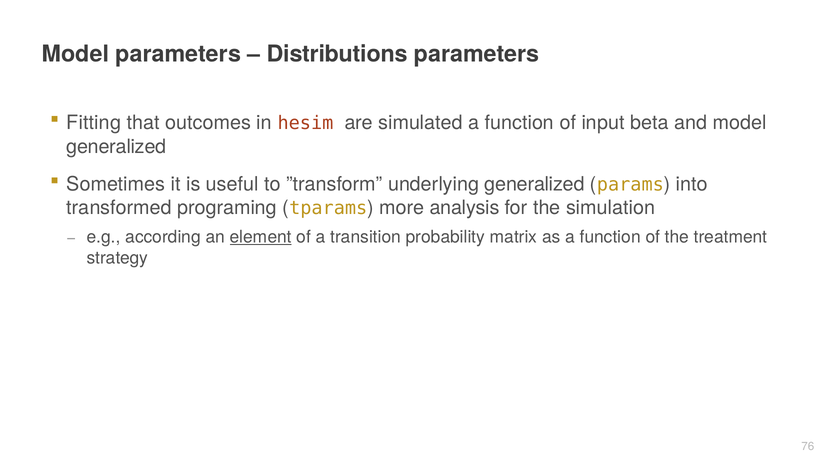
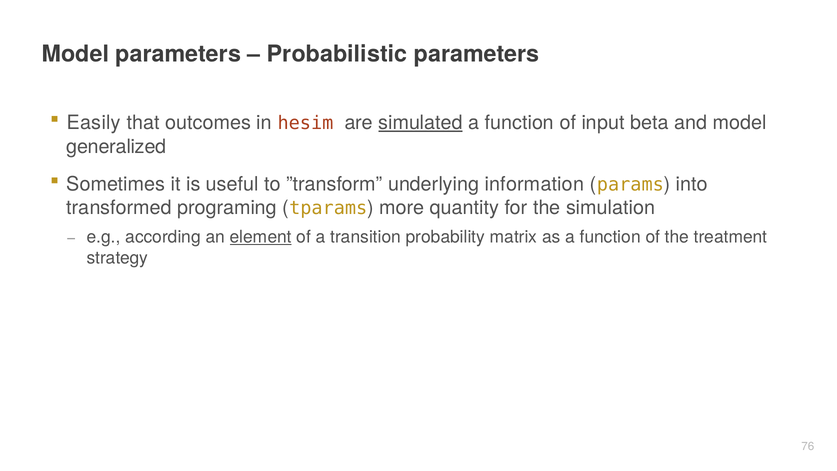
Distributions: Distributions -> Probabilistic
Fitting: Fitting -> Easily
simulated underline: none -> present
underlying generalized: generalized -> information
analysis: analysis -> quantity
